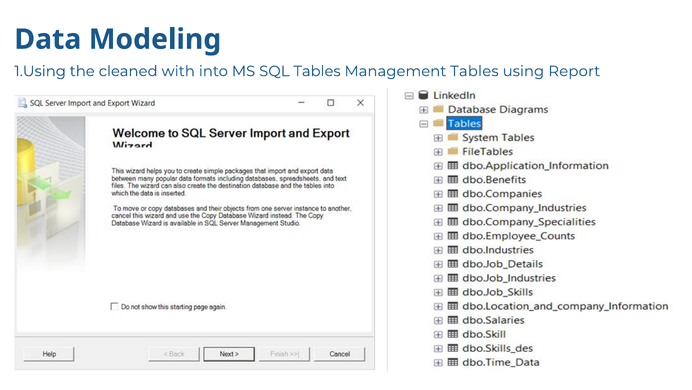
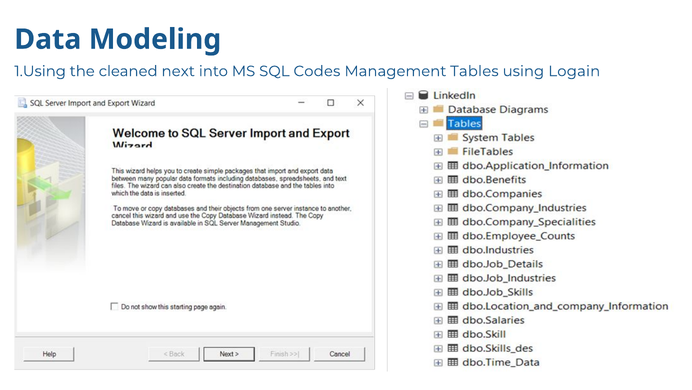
with: with -> next
SQL Tables: Tables -> Codes
Report: Report -> Logain
